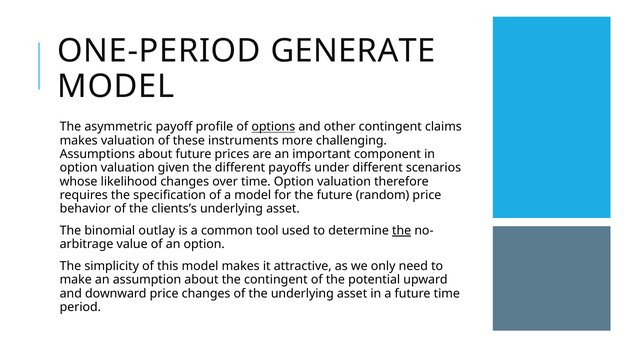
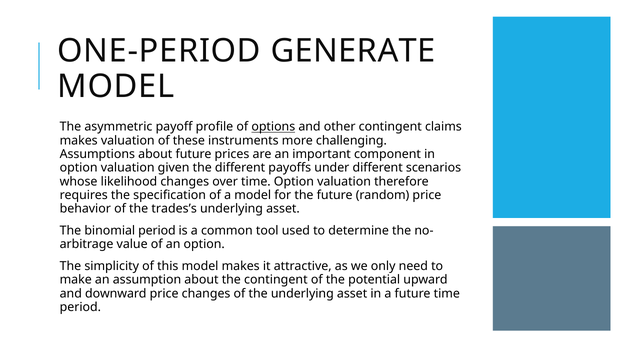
clients’s: clients’s -> trades’s
binomial outlay: outlay -> period
the at (402, 230) underline: present -> none
